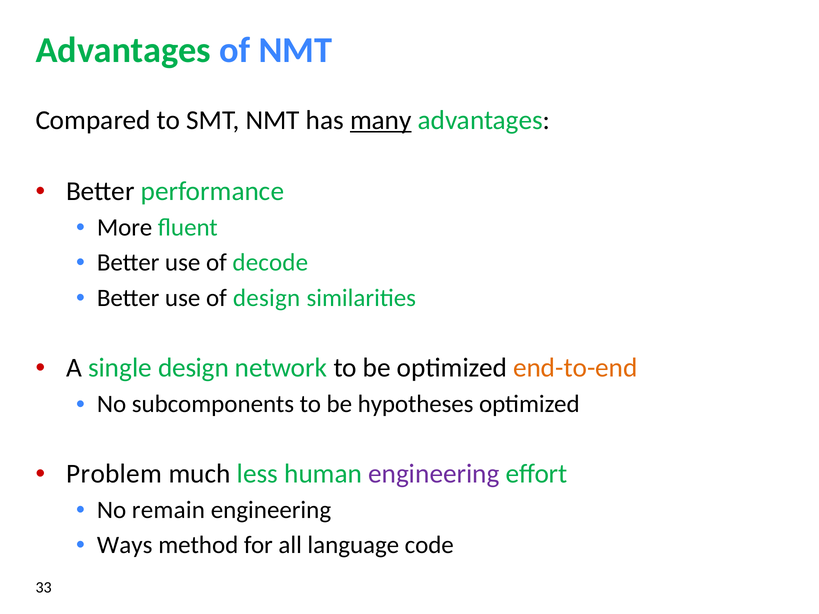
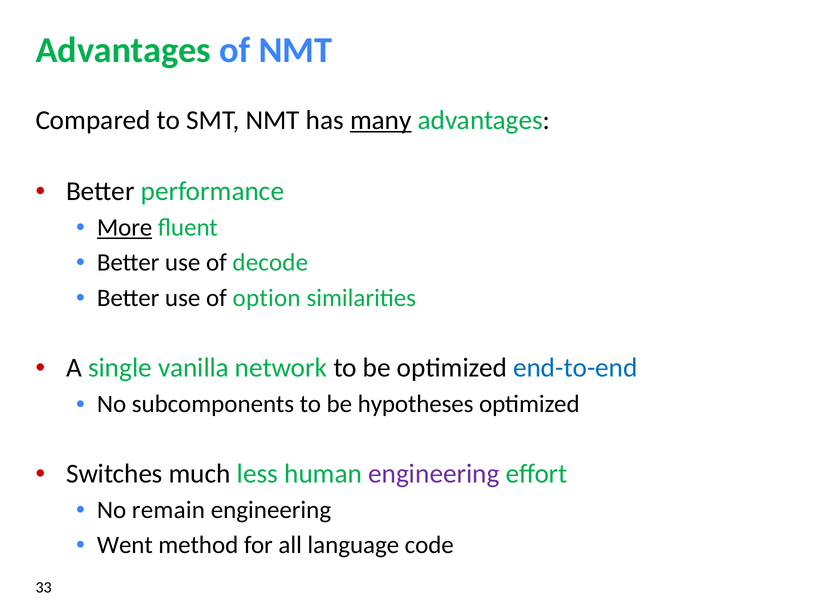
More underline: none -> present
of design: design -> option
single design: design -> vanilla
end-to-end colour: orange -> blue
Problem: Problem -> Switches
Ways: Ways -> Went
